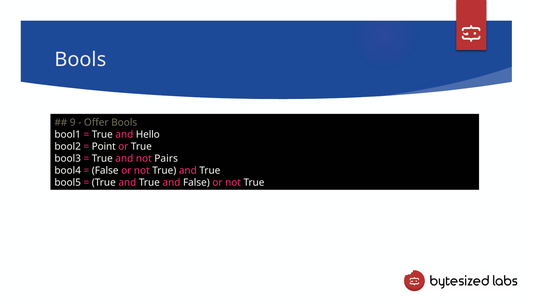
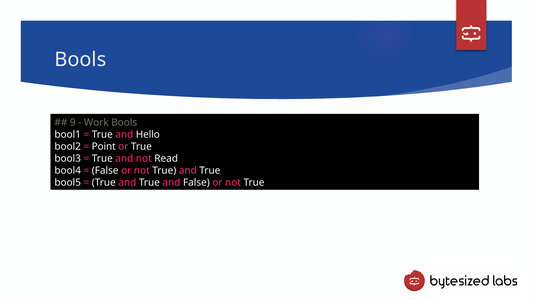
Offer: Offer -> Work
Pairs: Pairs -> Read
